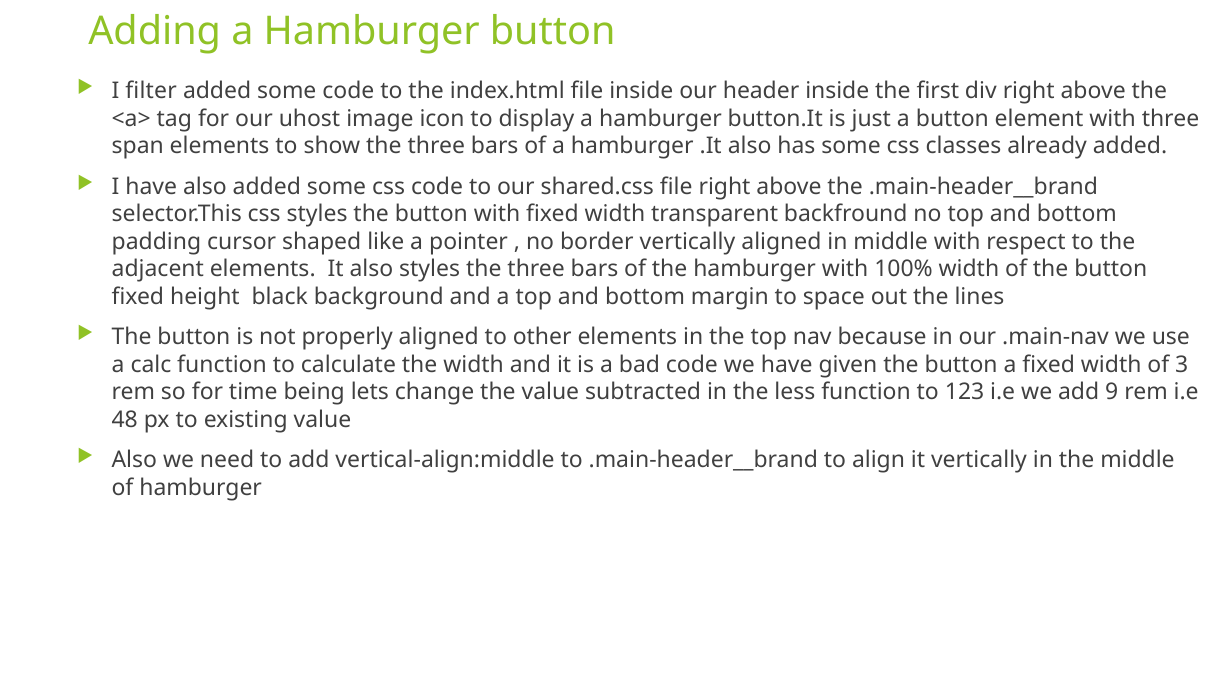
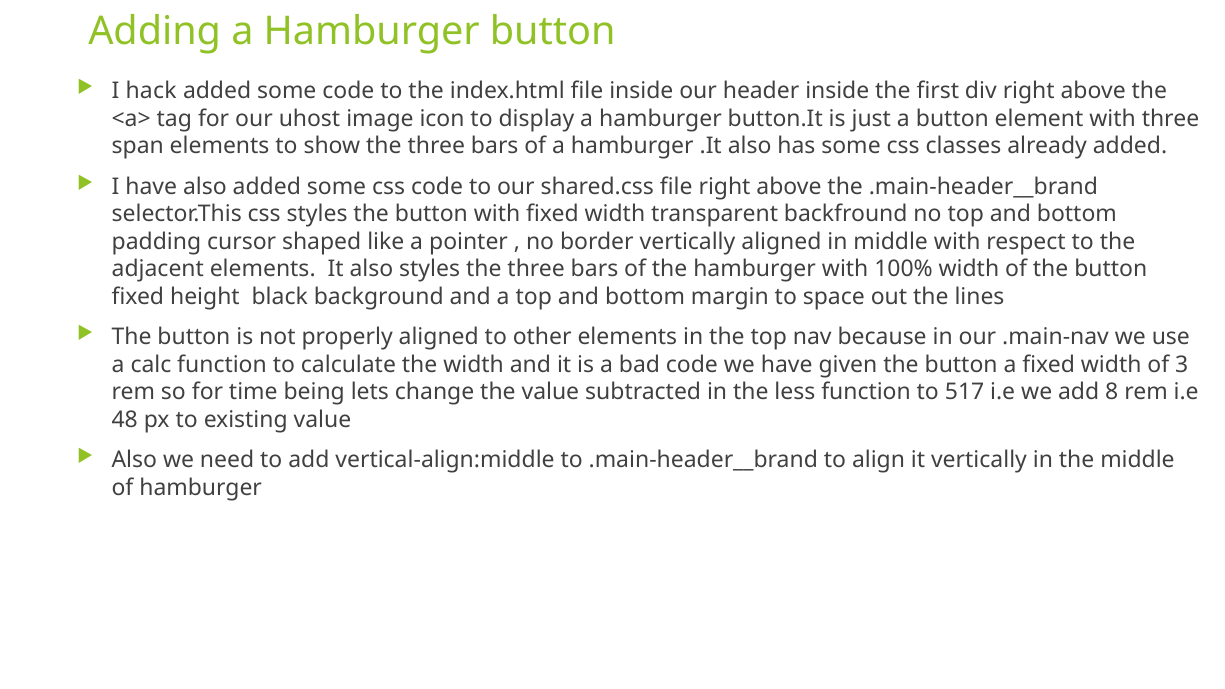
filter: filter -> hack
123: 123 -> 517
9: 9 -> 8
